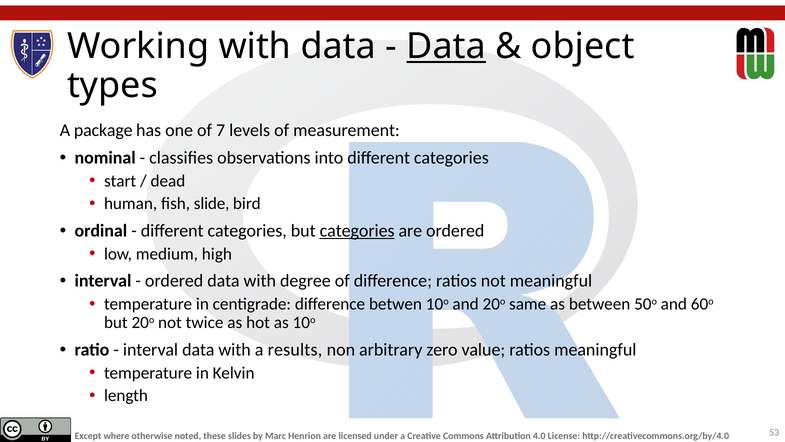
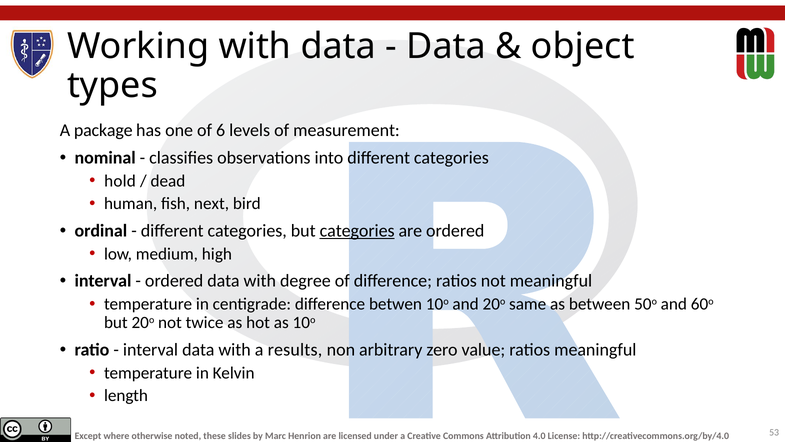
Data at (446, 47) underline: present -> none
7: 7 -> 6
start: start -> hold
slide: slide -> next
